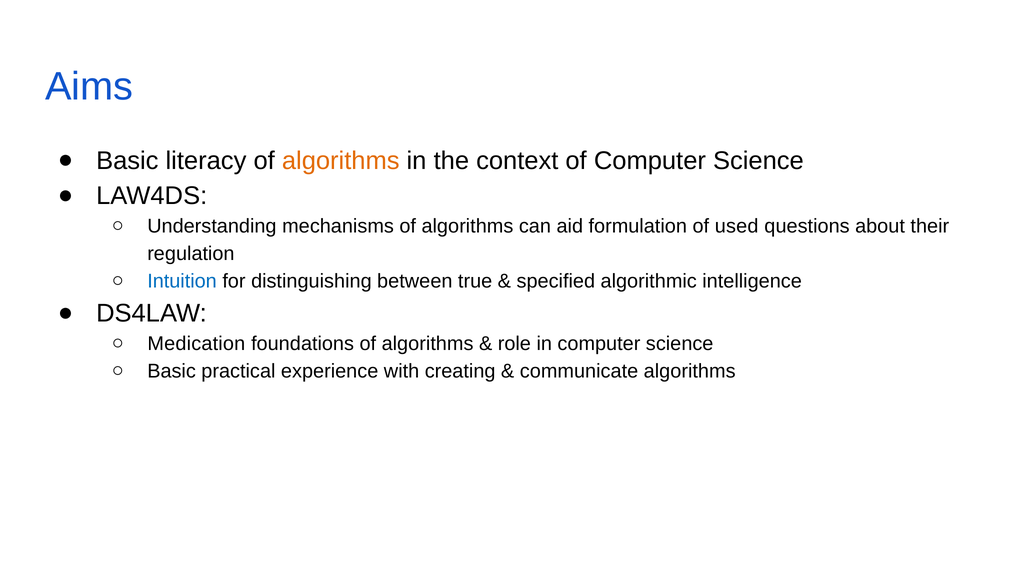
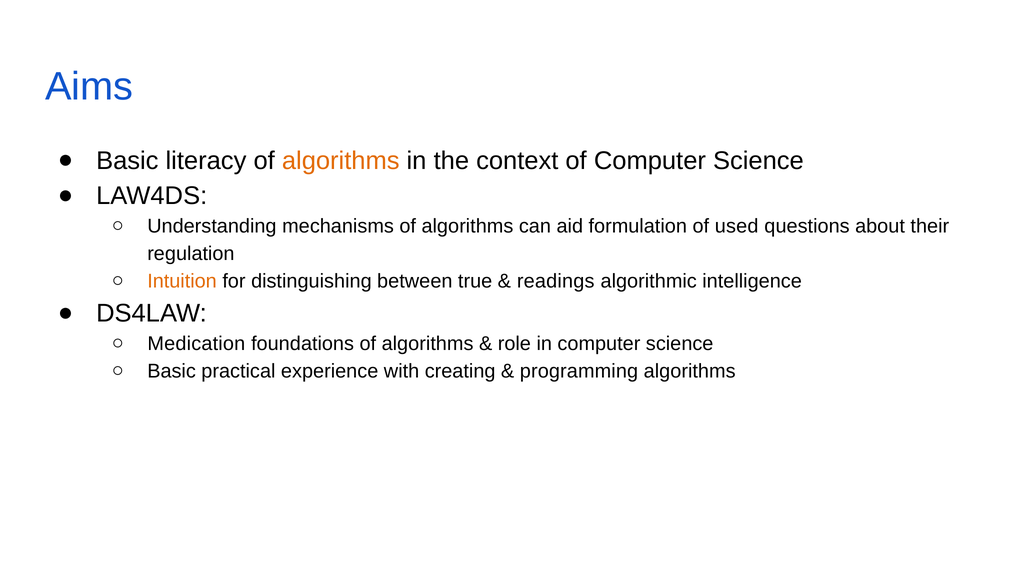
Intuition colour: blue -> orange
specified: specified -> readings
communicate: communicate -> programming
